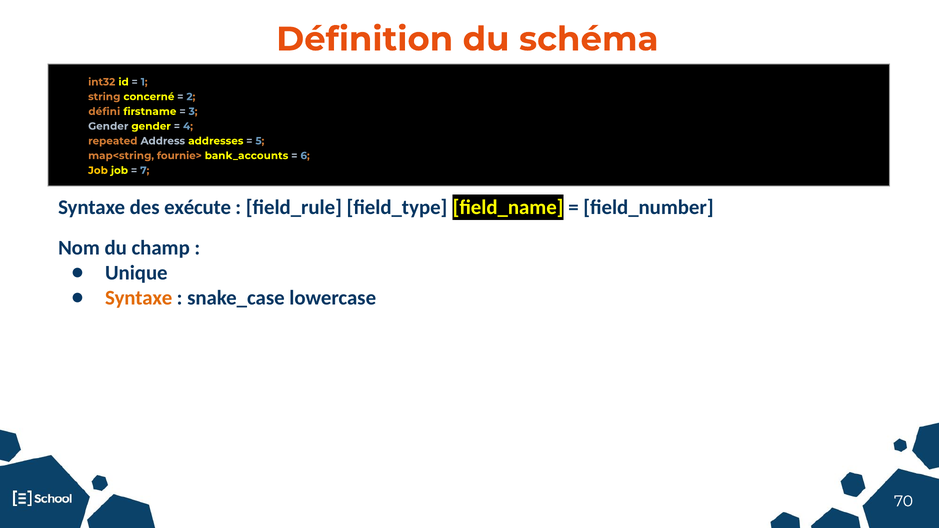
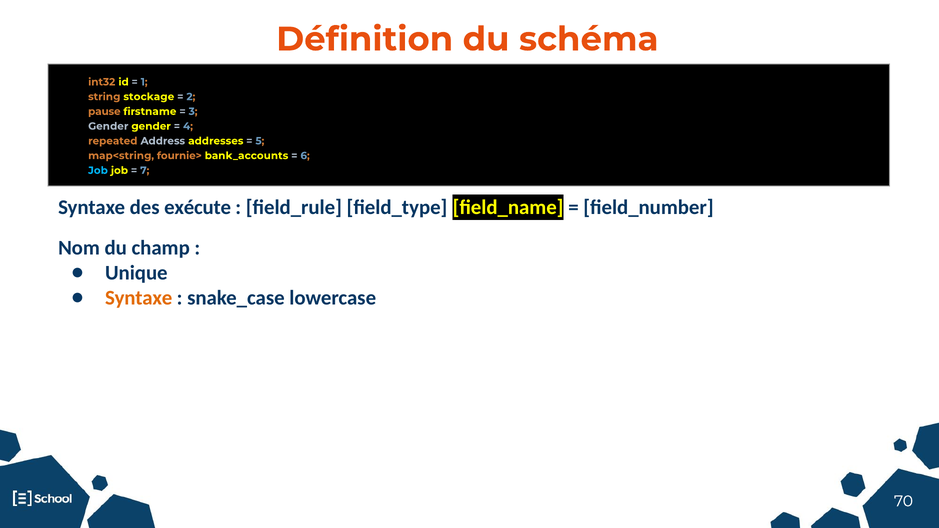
concerné: concerné -> stockage
défini: défini -> pause
Job at (98, 170) colour: yellow -> light blue
